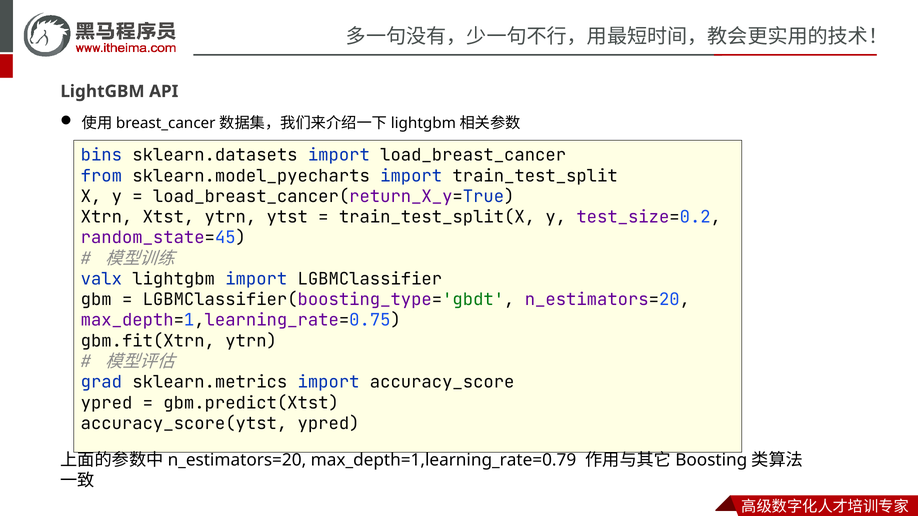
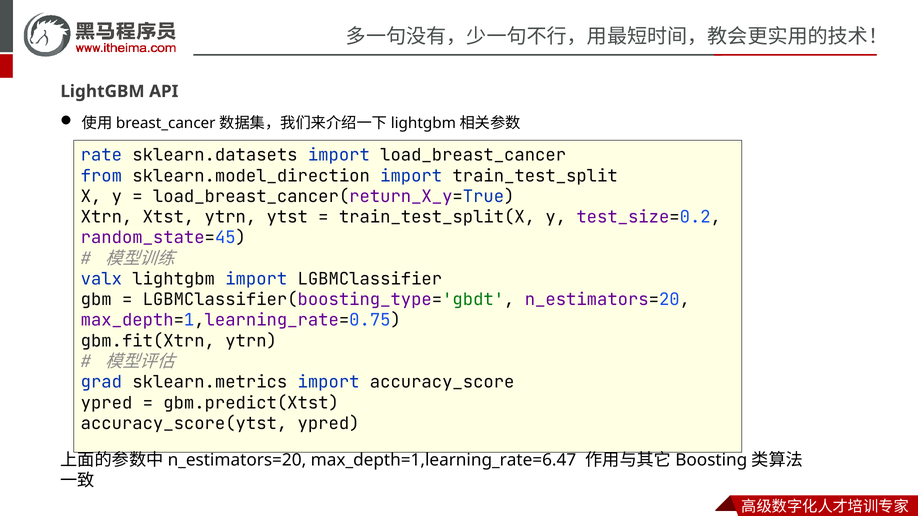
bins: bins -> rate
sklearn.model_pyecharts: sklearn.model_pyecharts -> sklearn.model_direction
max_depth=1,learning_rate=0.79: max_depth=1,learning_rate=0.79 -> max_depth=1,learning_rate=6.47
